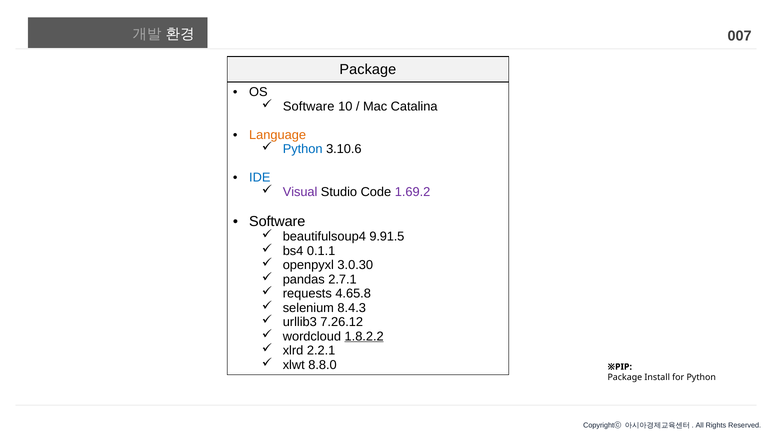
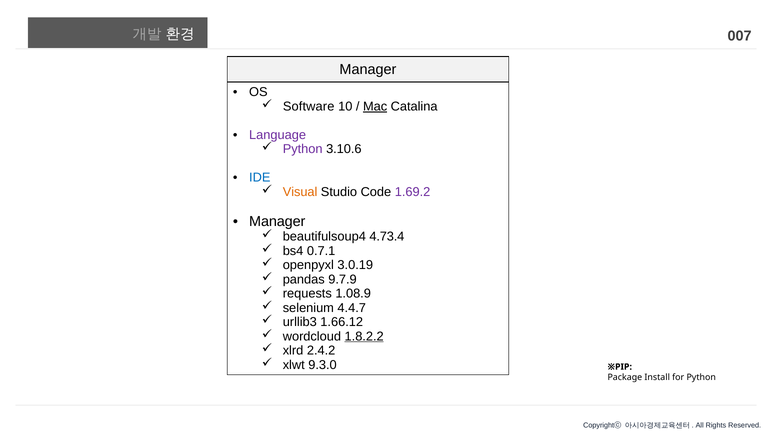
Package at (368, 69): Package -> Manager
Mac underline: none -> present
Language colour: orange -> purple
Python at (303, 149) colour: blue -> purple
Visual colour: purple -> orange
Software at (277, 221): Software -> Manager
9.91.5: 9.91.5 -> 4.73.4
0.1.1: 0.1.1 -> 0.7.1
3.0.30: 3.0.30 -> 3.0.19
2.7.1: 2.7.1 -> 9.7.9
4.65.8: 4.65.8 -> 1.08.9
8.4.3: 8.4.3 -> 4.4.7
7.26.12: 7.26.12 -> 1.66.12
2.2.1: 2.2.1 -> 2.4.2
8.8.0: 8.8.0 -> 9.3.0
